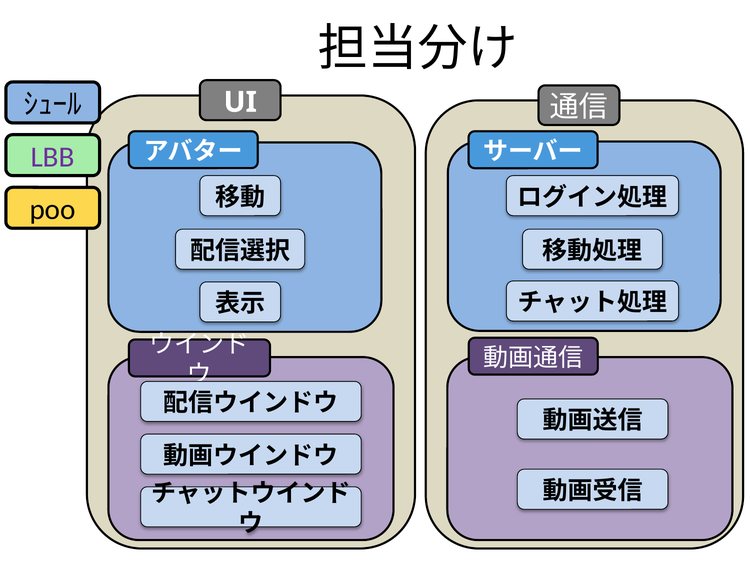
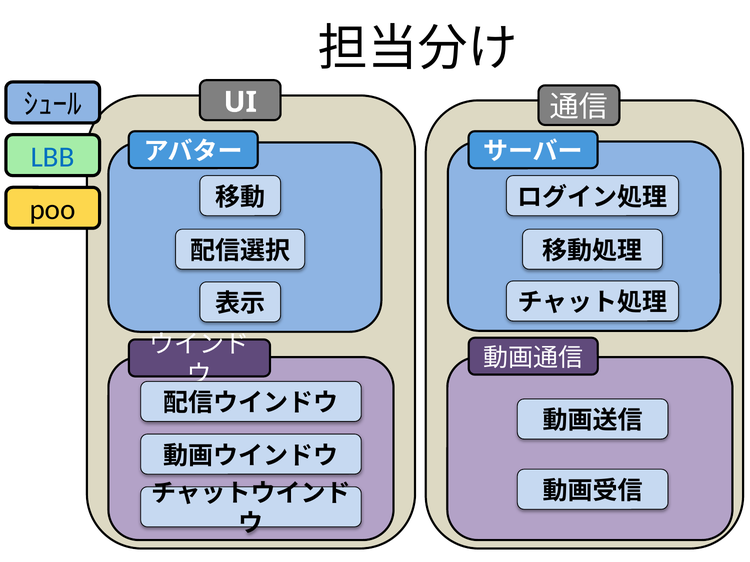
LBB colour: purple -> blue
